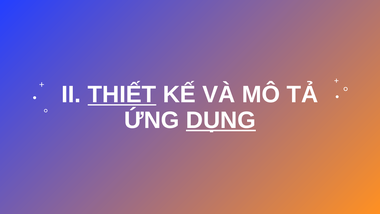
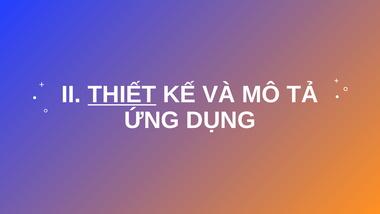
DỤNG underline: present -> none
